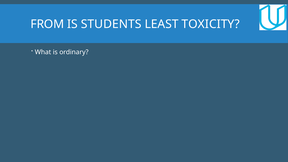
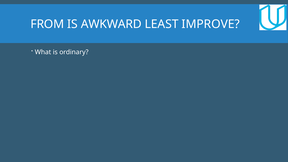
STUDENTS: STUDENTS -> AWKWARD
TOXICITY: TOXICITY -> IMPROVE
